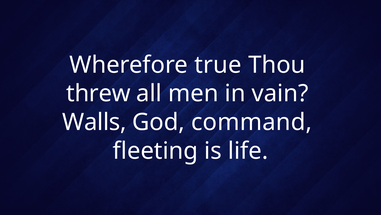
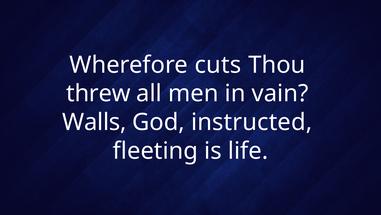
true: true -> cuts
command: command -> instructed
